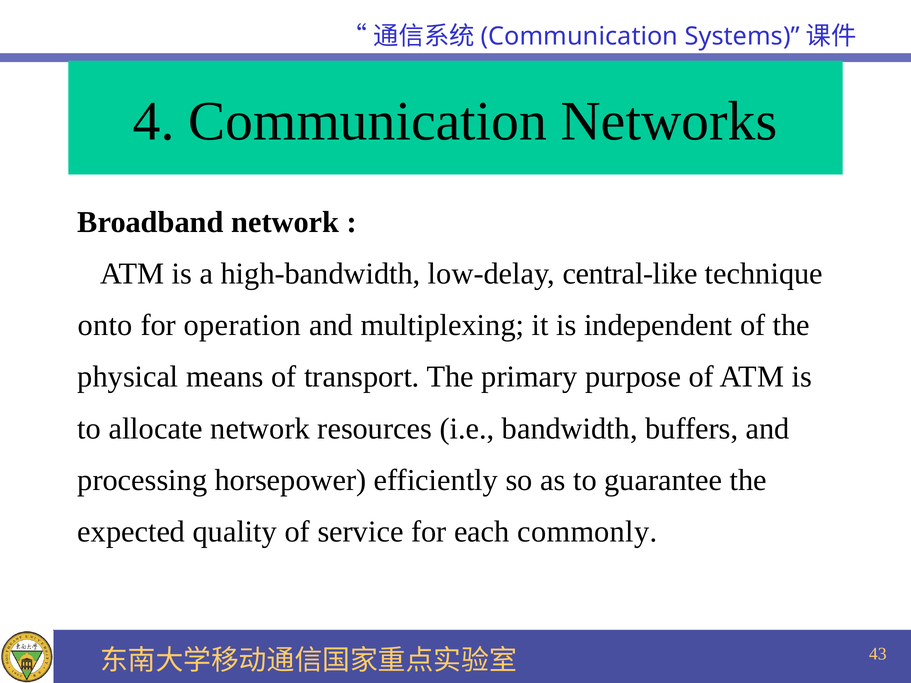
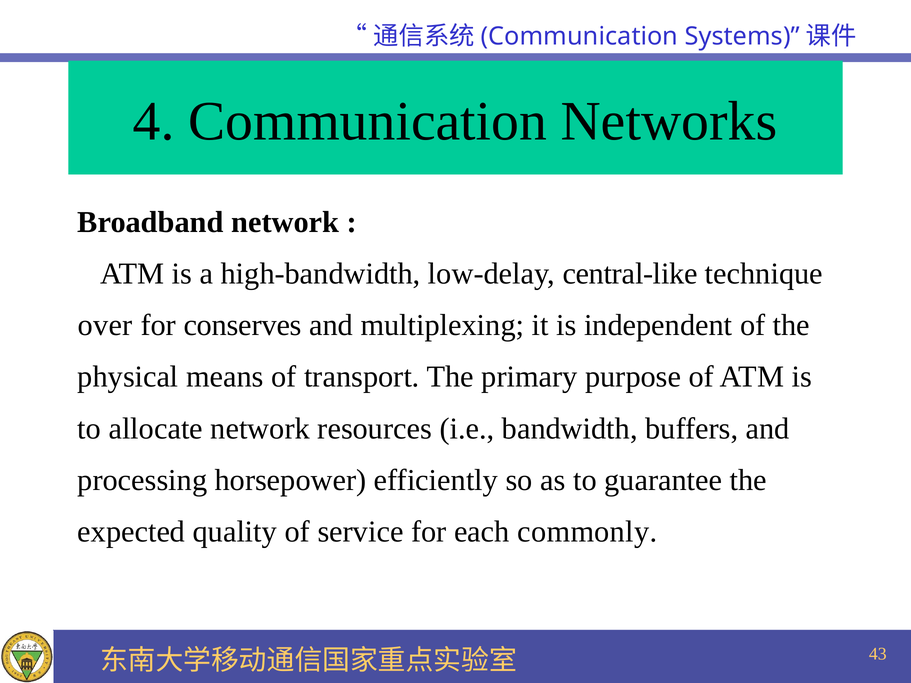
onto: onto -> over
operation: operation -> conserves
